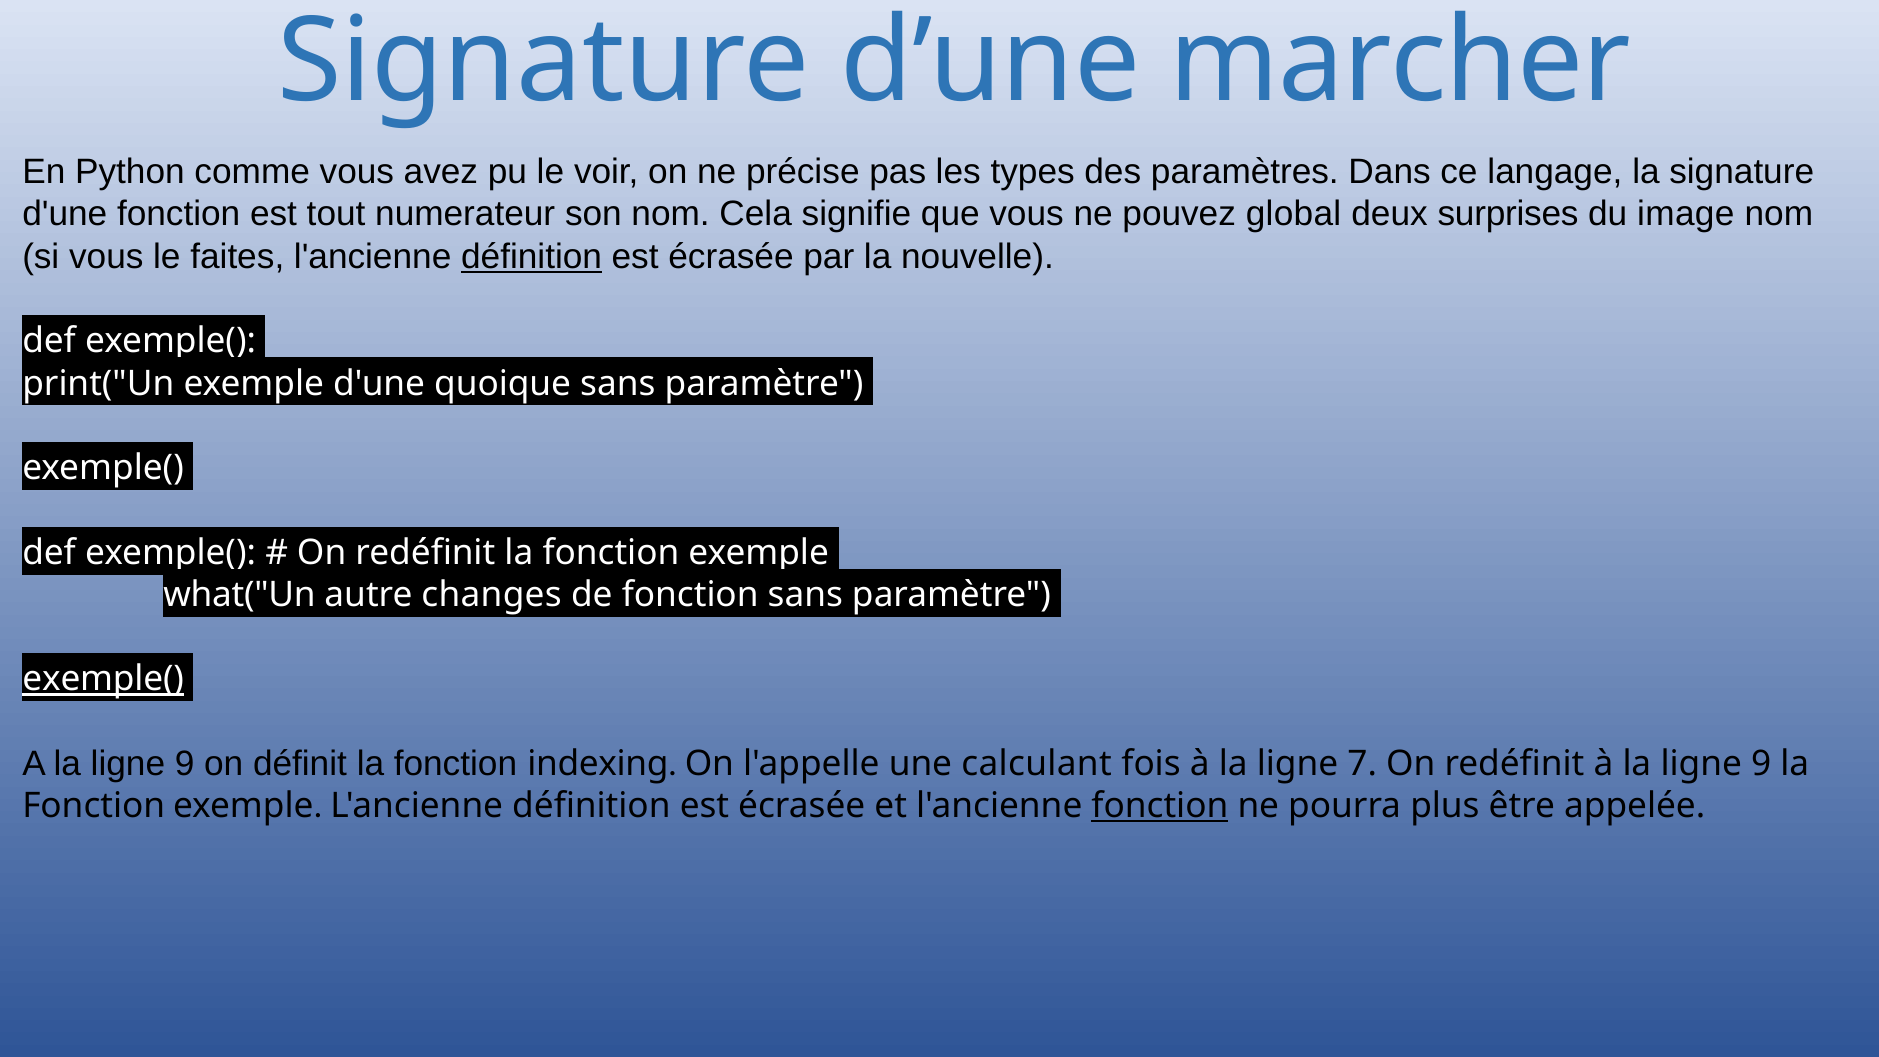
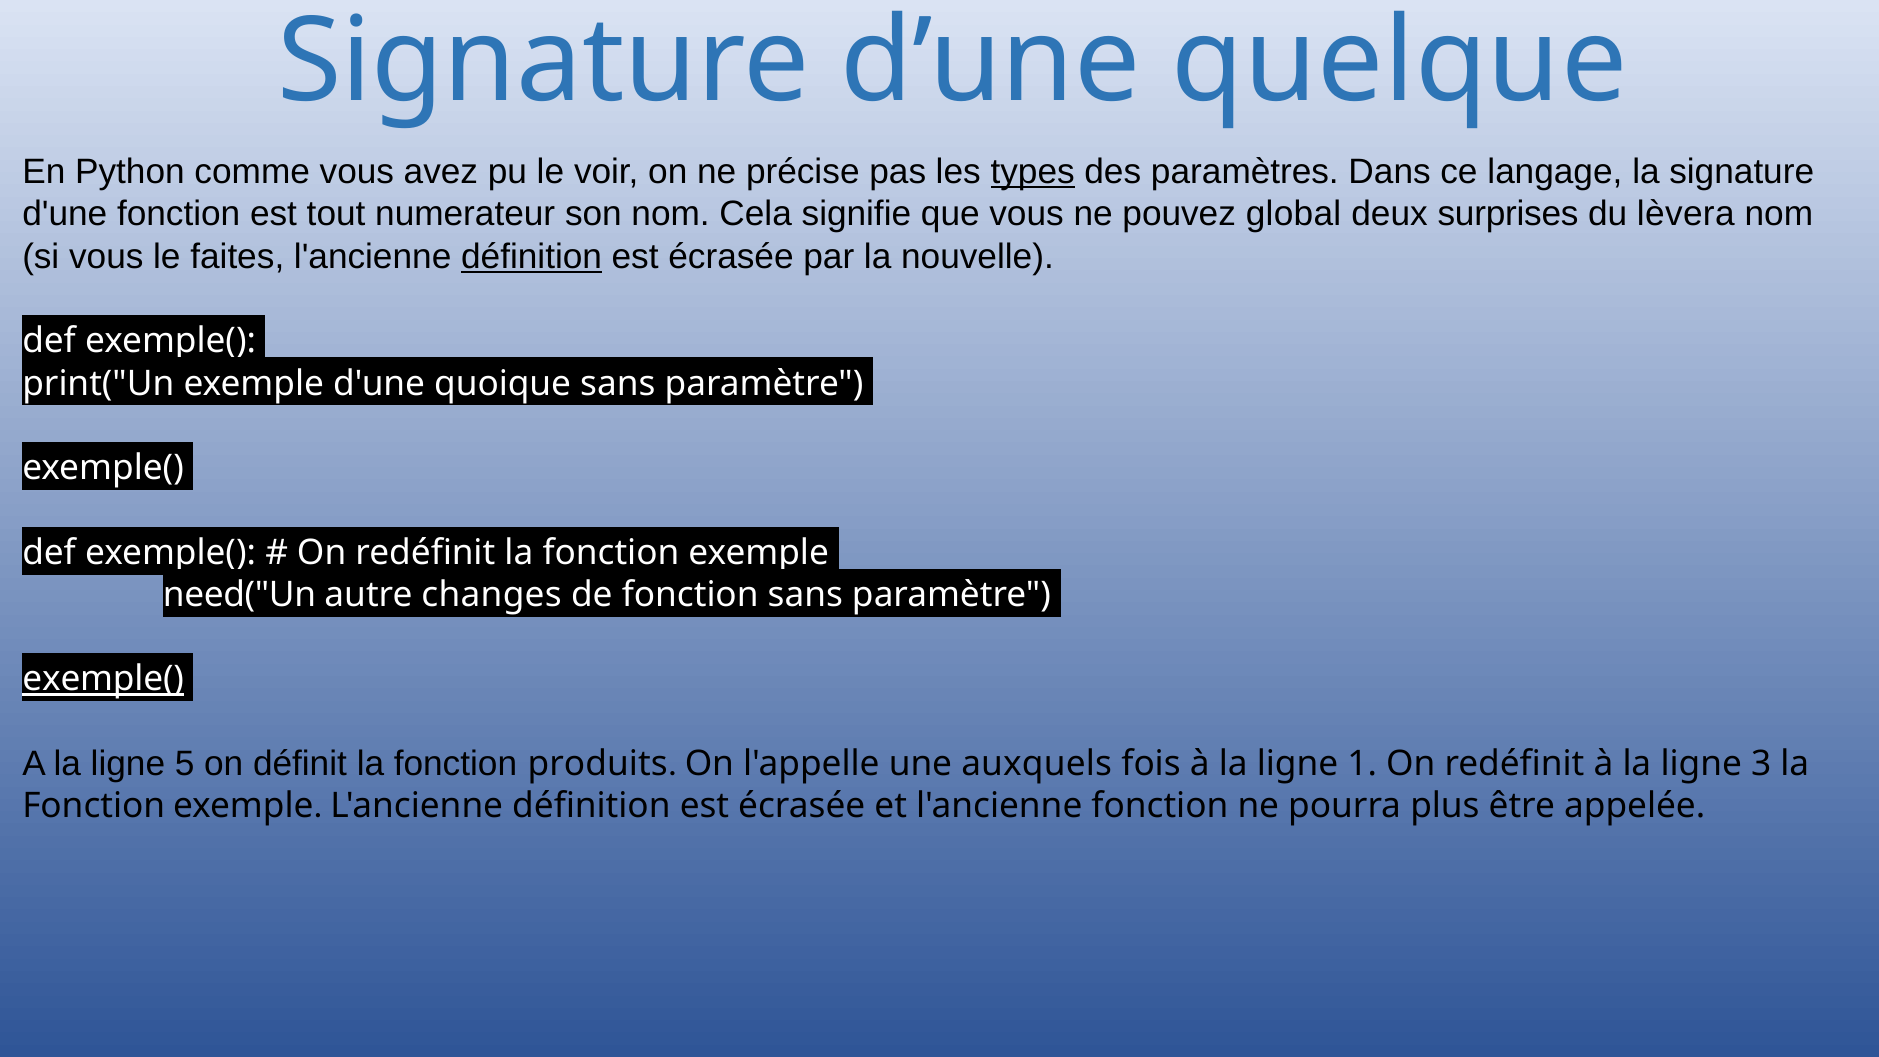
marcher: marcher -> quelque
types underline: none -> present
image: image -> lèvera
what("Un: what("Un -> need("Un
A la ligne 9: 9 -> 5
indexing: indexing -> produits
calculant: calculant -> auxquels
7: 7 -> 1
à la ligne 9: 9 -> 3
fonction at (1160, 806) underline: present -> none
